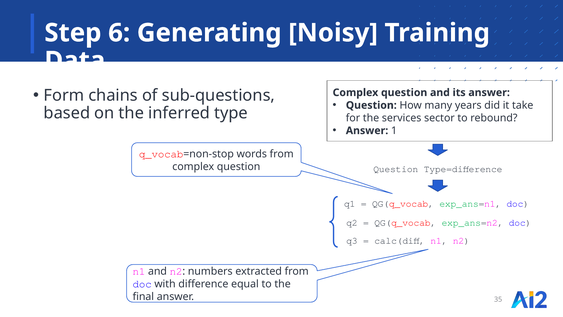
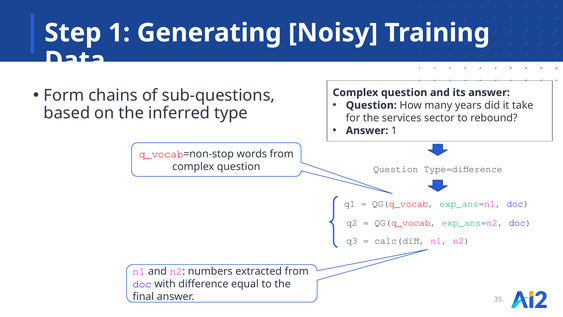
Step 6: 6 -> 1
